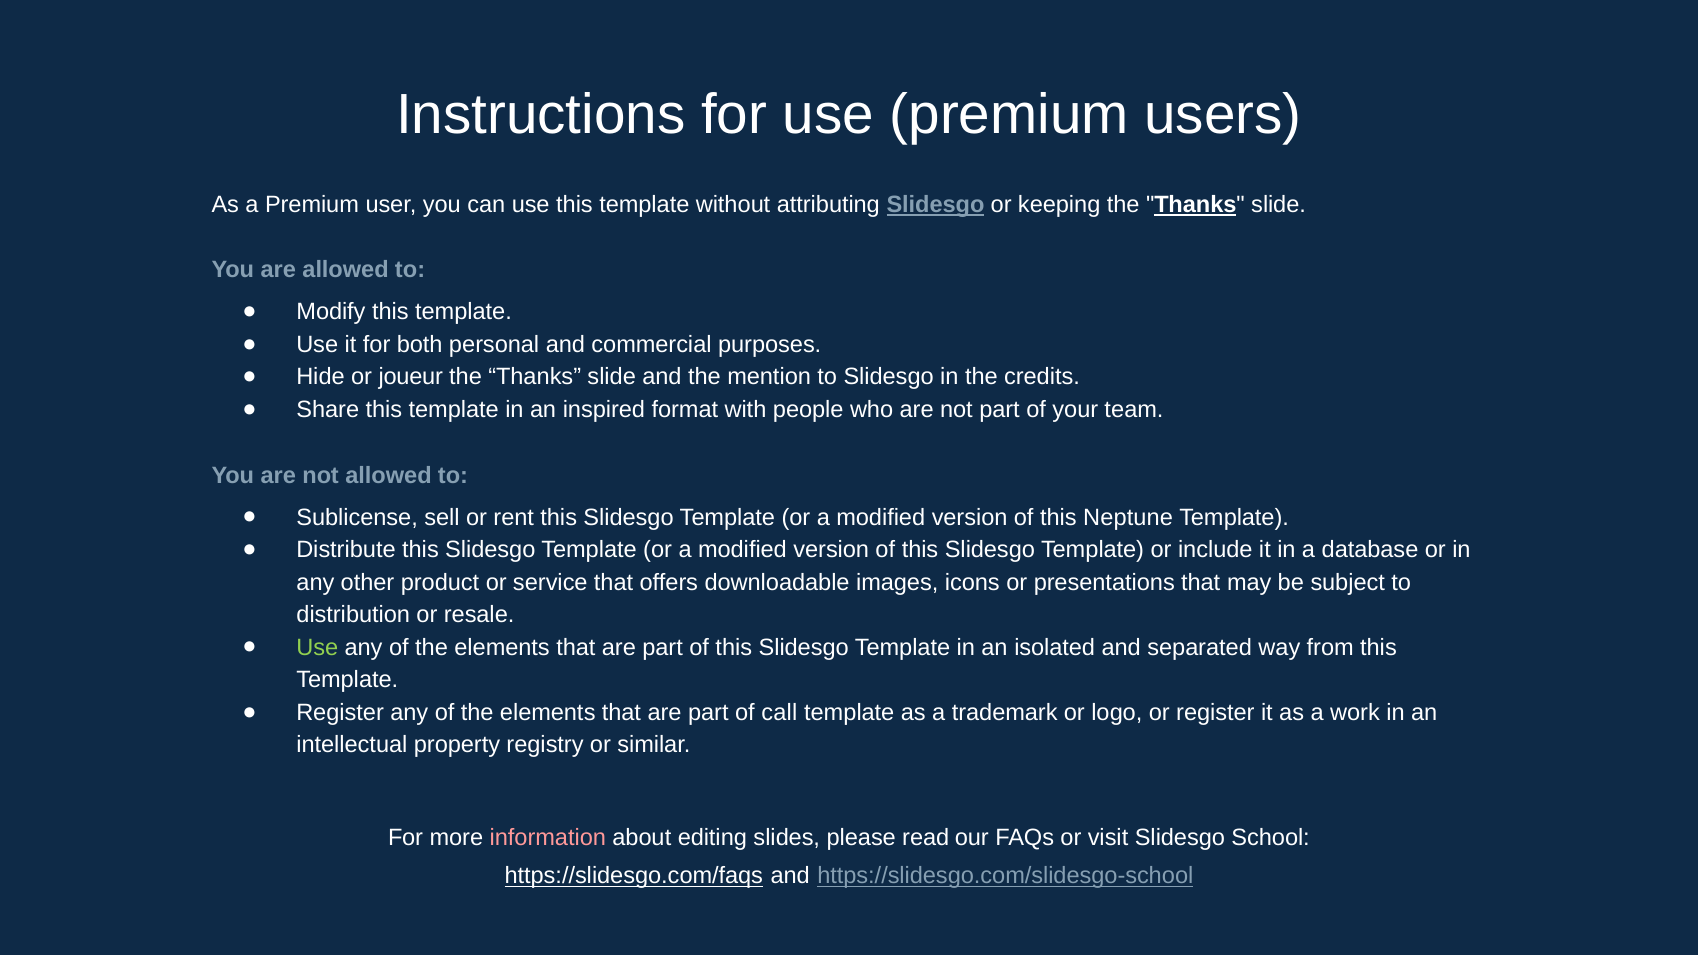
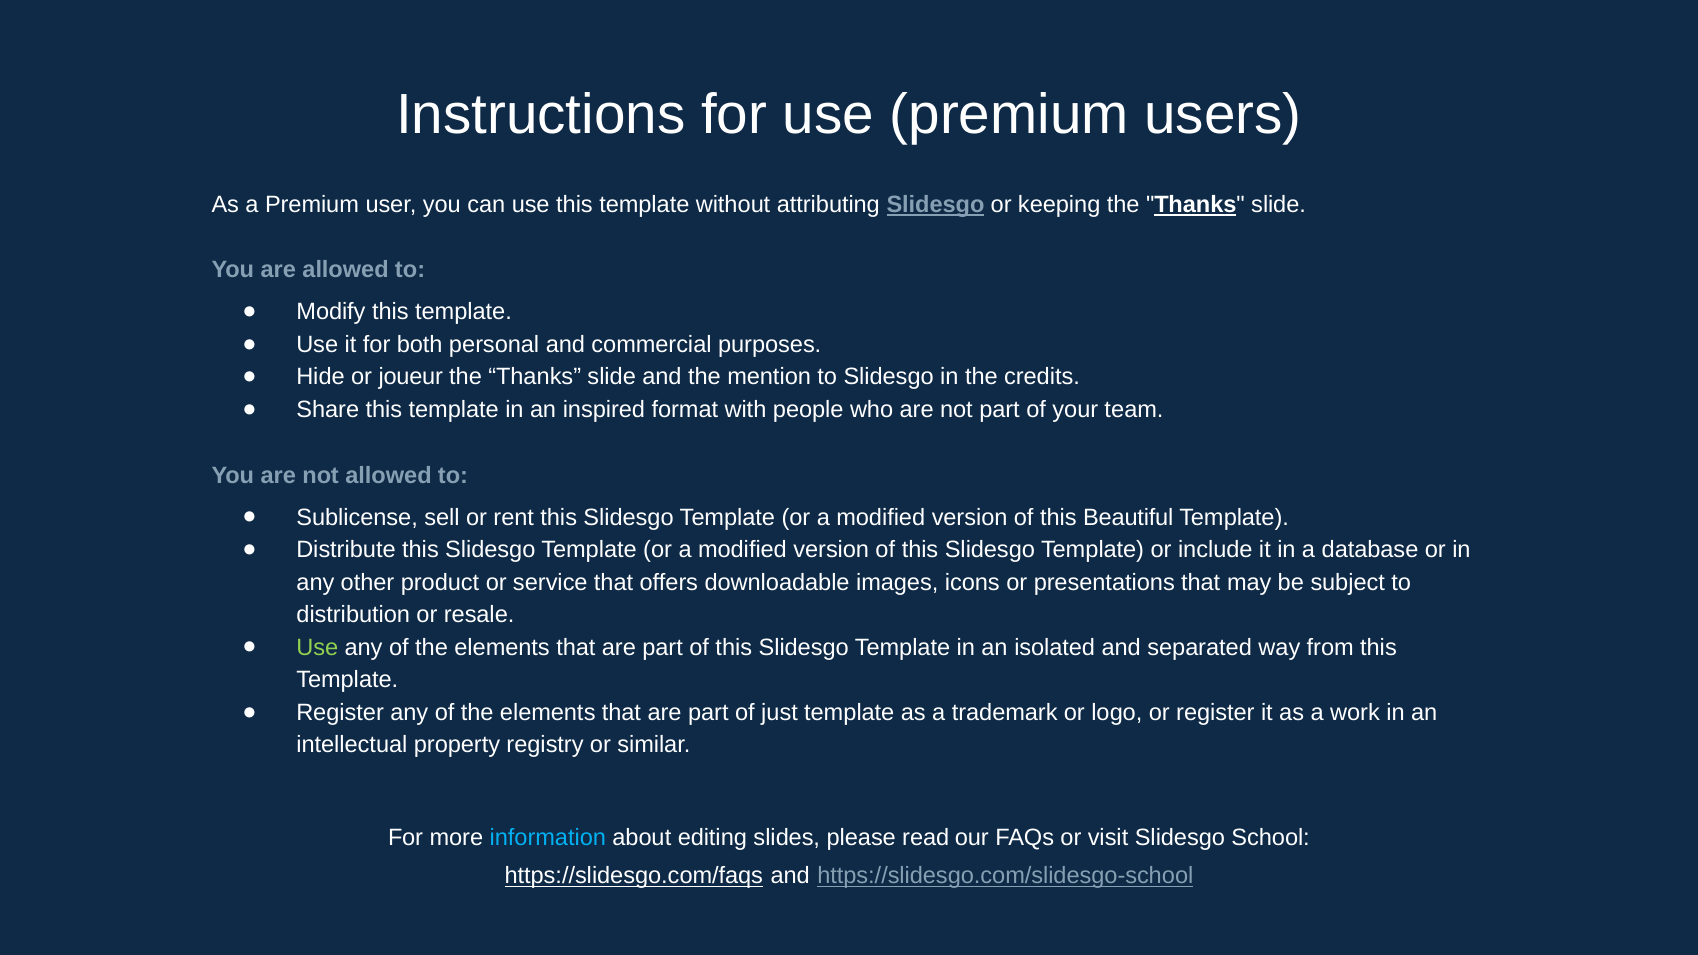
Neptune: Neptune -> Beautiful
call: call -> just
information colour: pink -> light blue
